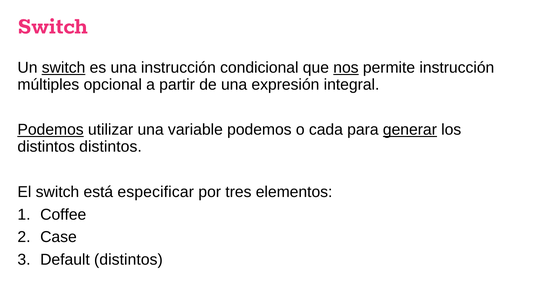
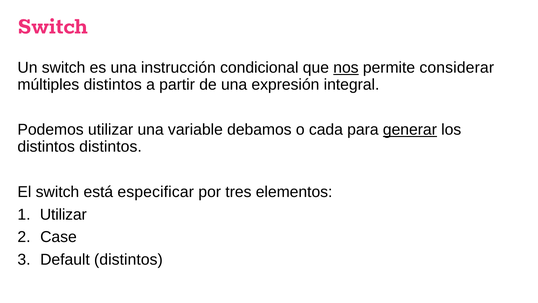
switch at (64, 68) underline: present -> none
permite instrucción: instrucción -> considerar
múltiples opcional: opcional -> distintos
Podemos at (51, 130) underline: present -> none
variable podemos: podemos -> debamos
Coffee at (63, 214): Coffee -> Utilizar
